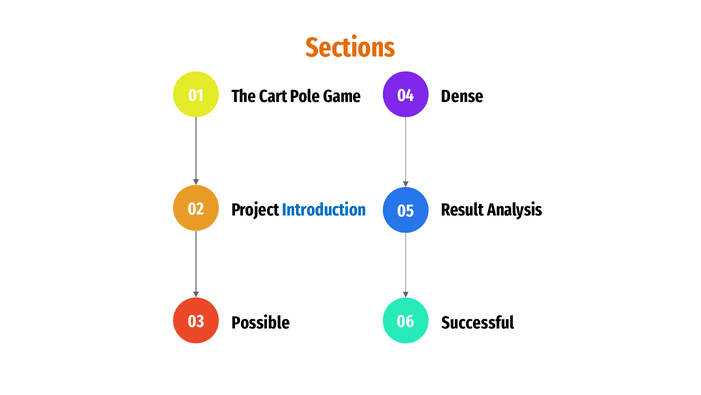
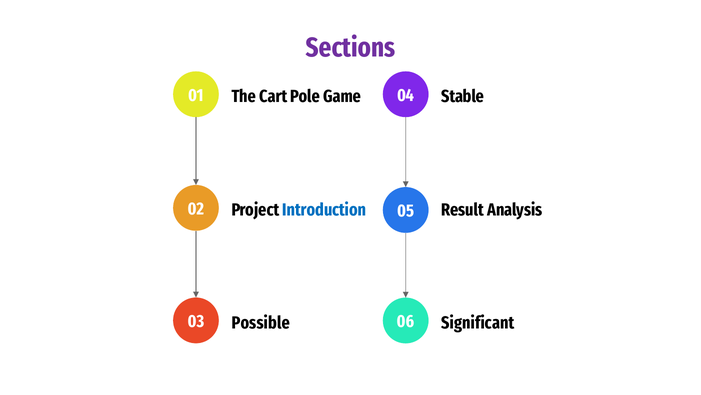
Sections colour: orange -> purple
Dense: Dense -> Stable
Successful: Successful -> Significant
